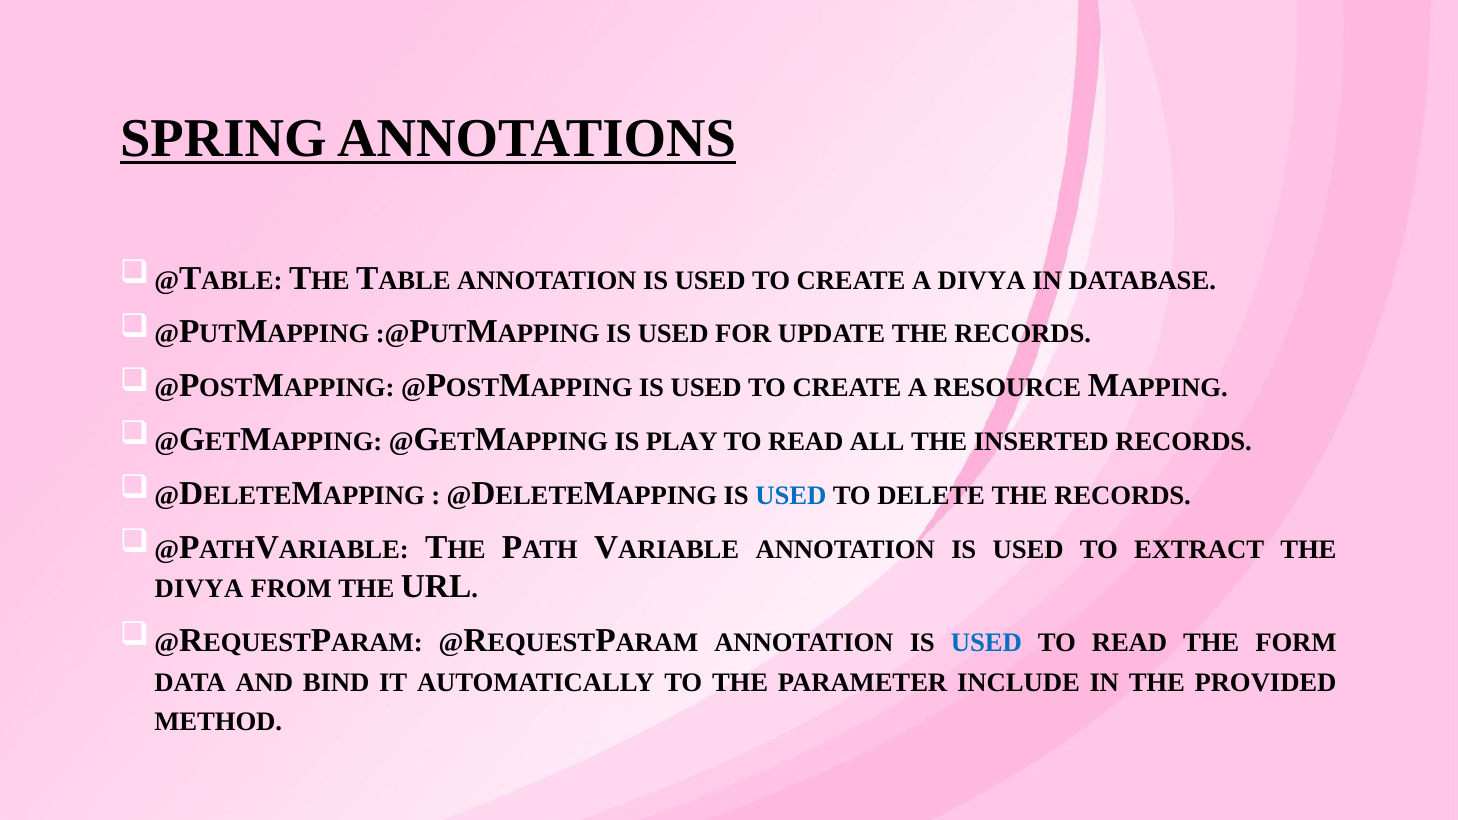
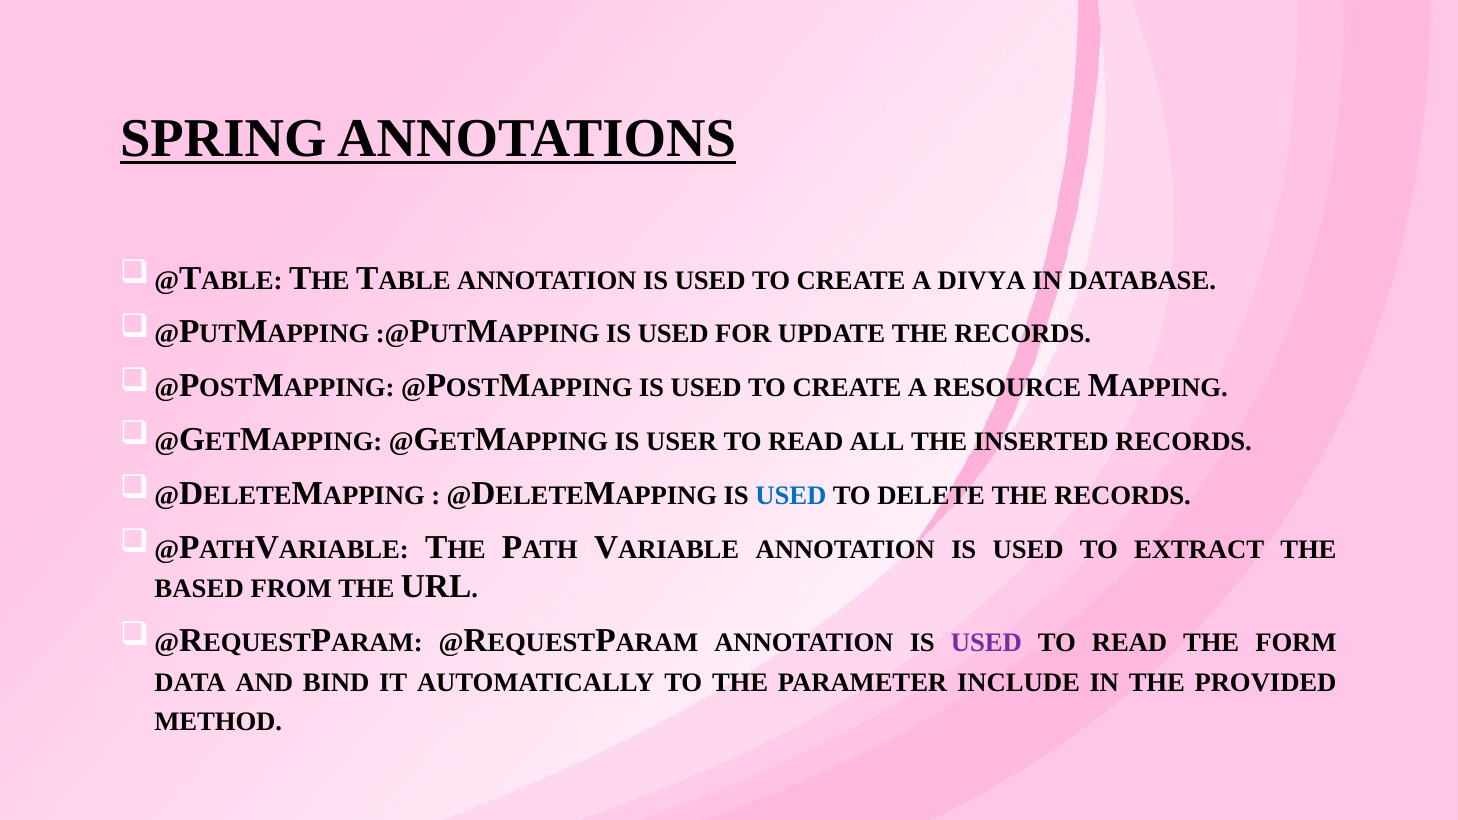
PLAY: PLAY -> USER
DIVYA at (199, 589): DIVYA -> BASED
USED at (986, 643) colour: blue -> purple
